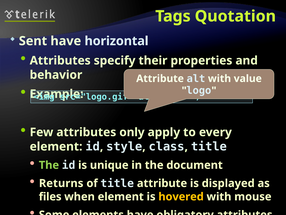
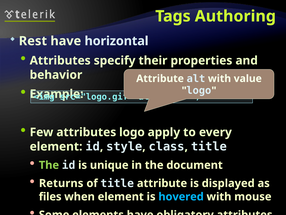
Quotation: Quotation -> Authoring
Sent: Sent -> Rest
attributes only: only -> logo
hovered colour: yellow -> light blue
